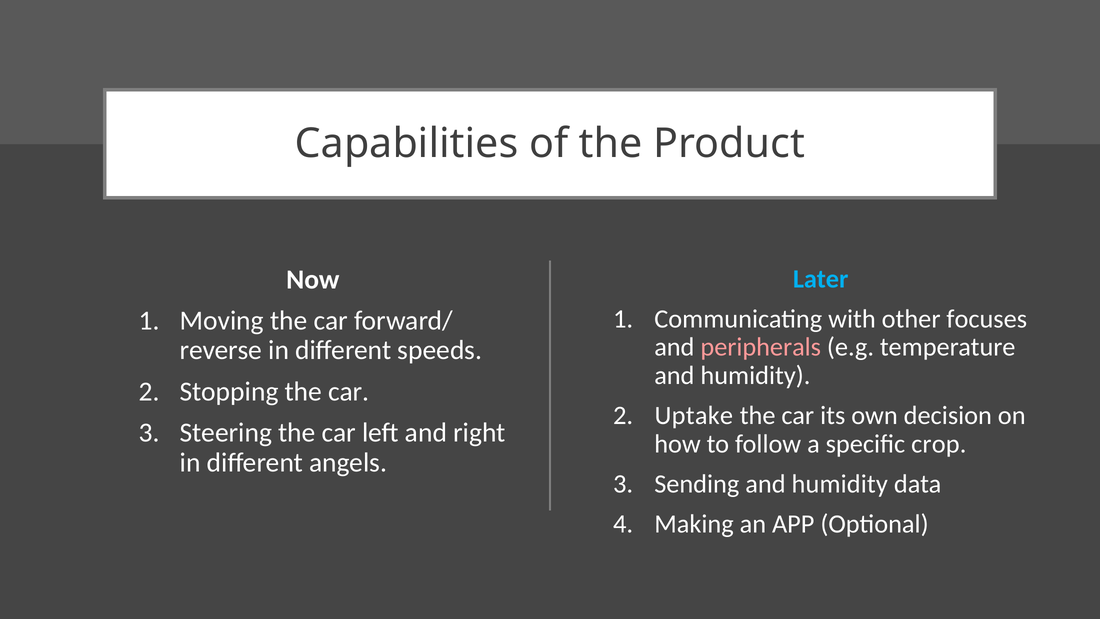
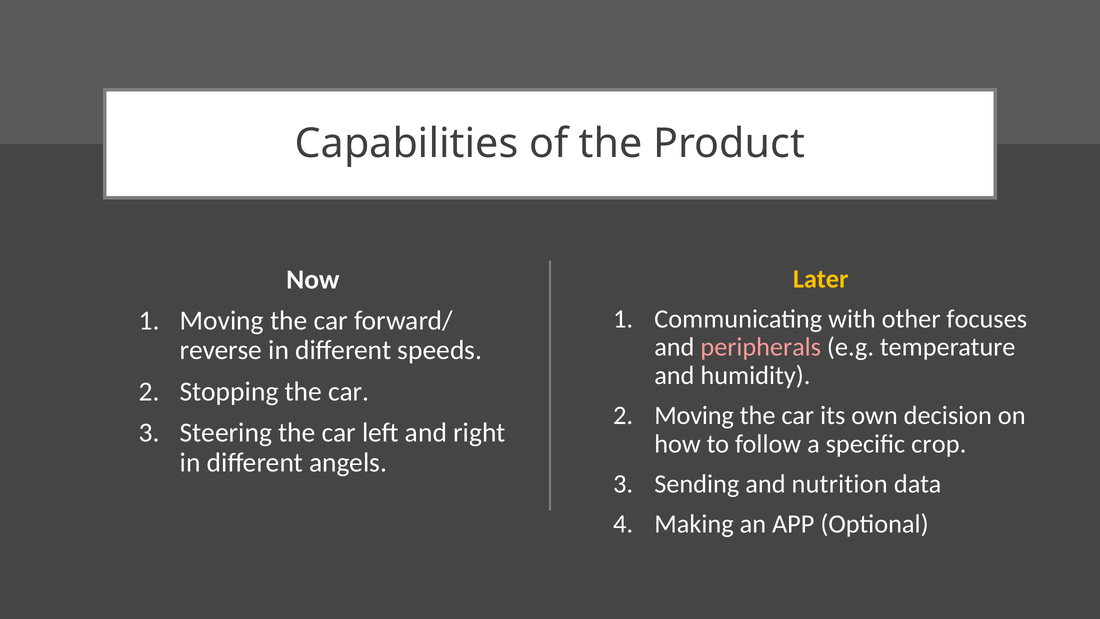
Later colour: light blue -> yellow
Uptake at (694, 416): Uptake -> Moving
Sending and humidity: humidity -> nutrition
